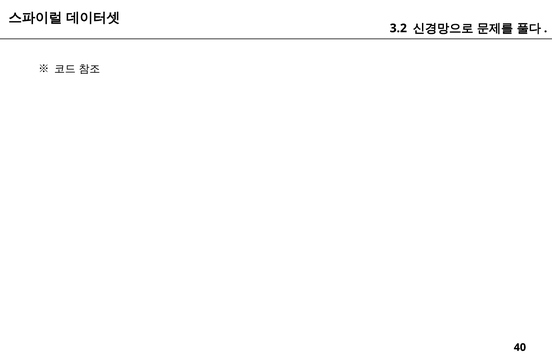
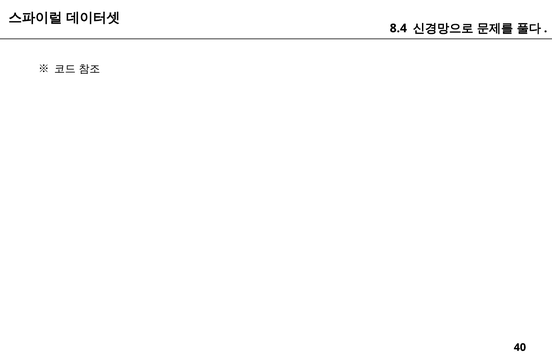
3.2: 3.2 -> 8.4
